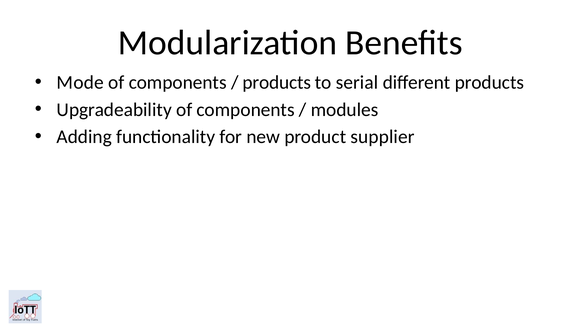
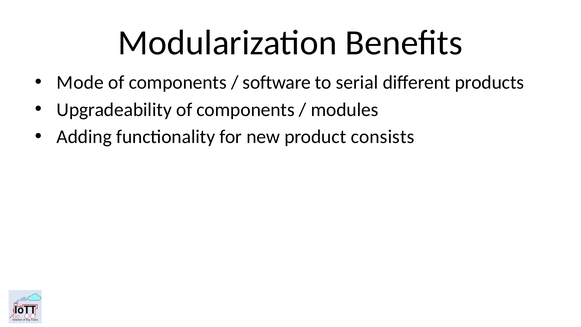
products at (277, 82): products -> software
supplier: supplier -> consists
